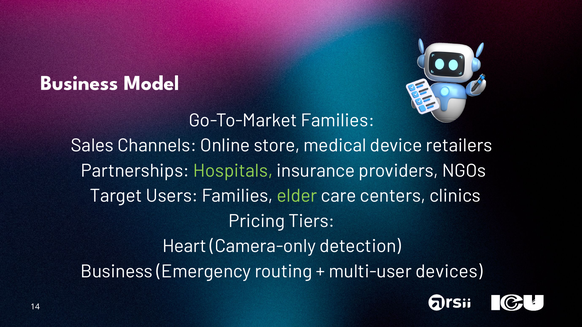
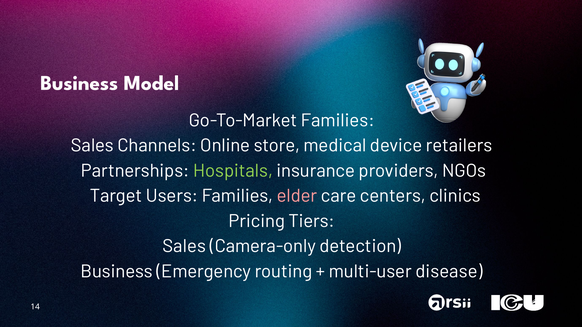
elder colour: light green -> pink
Heart at (184, 246): Heart -> Sales
devices: devices -> disease
